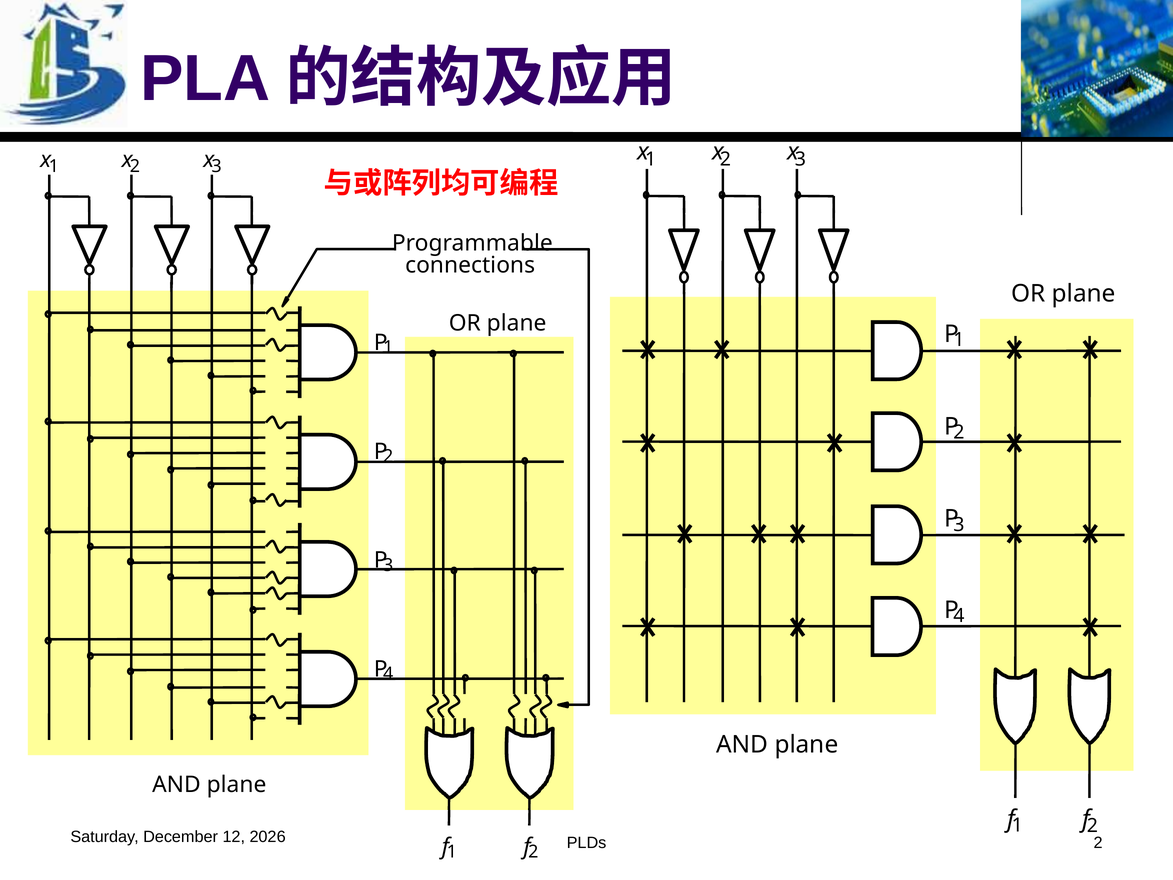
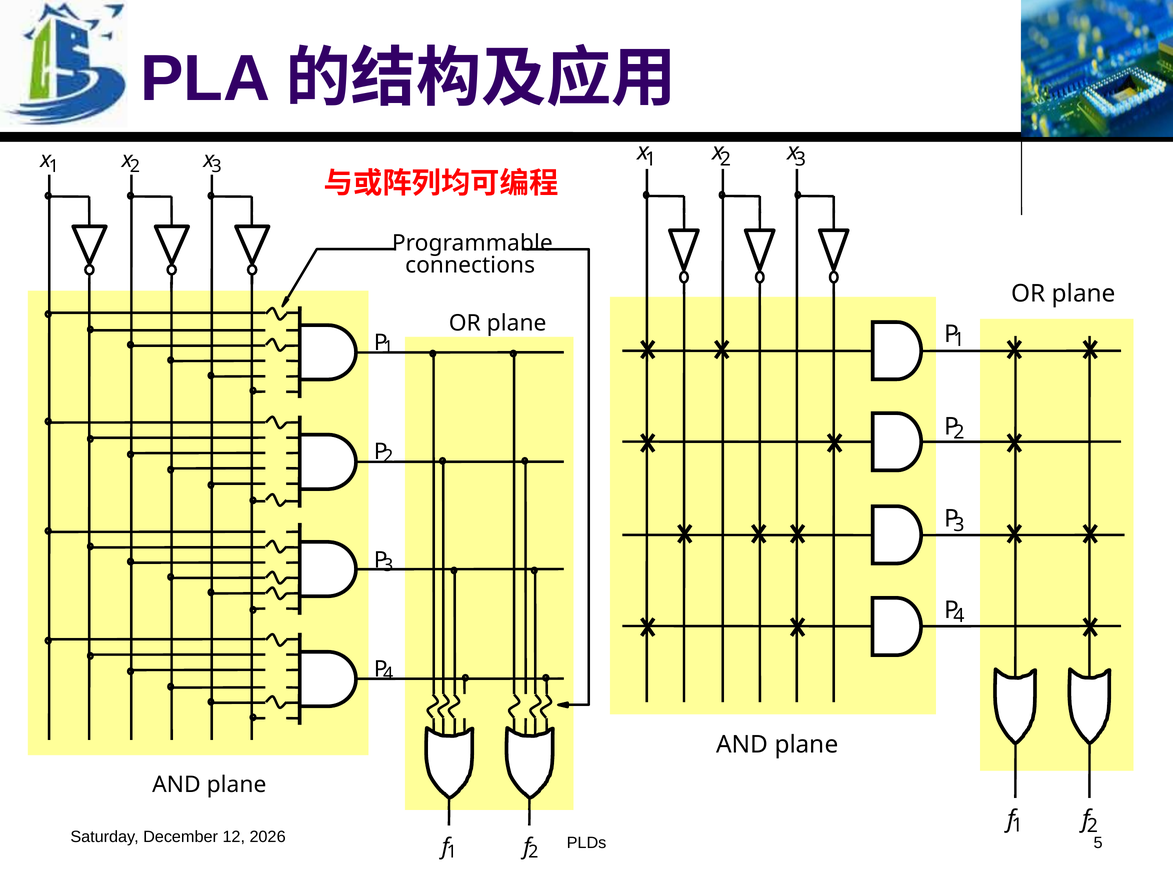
PLDs 2: 2 -> 5
